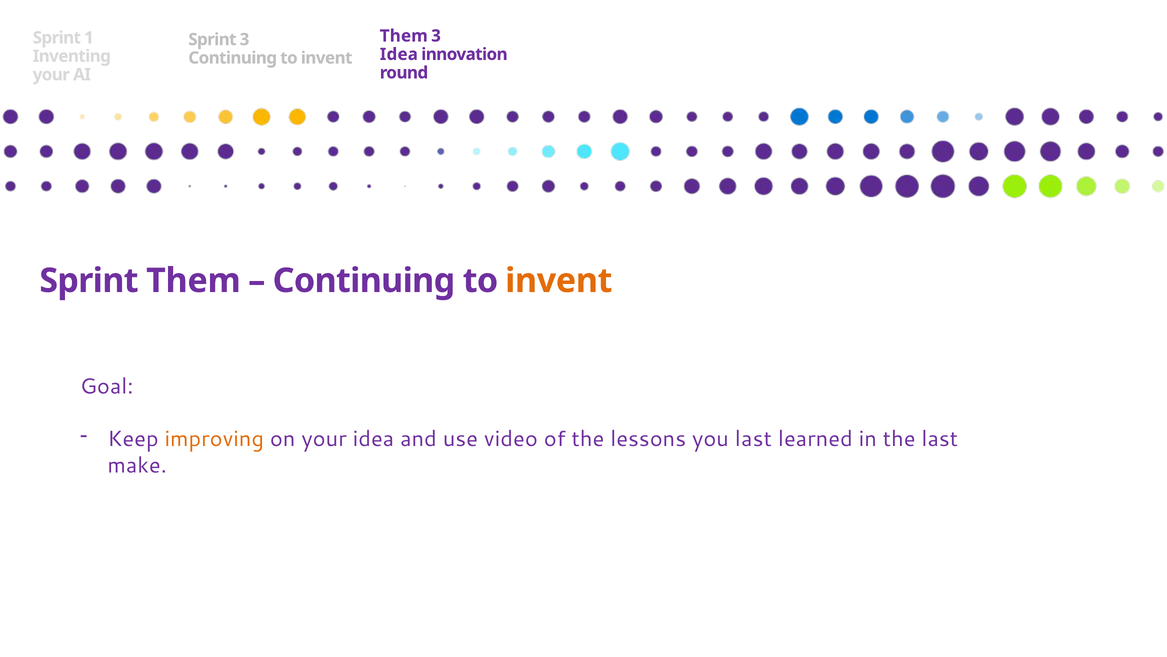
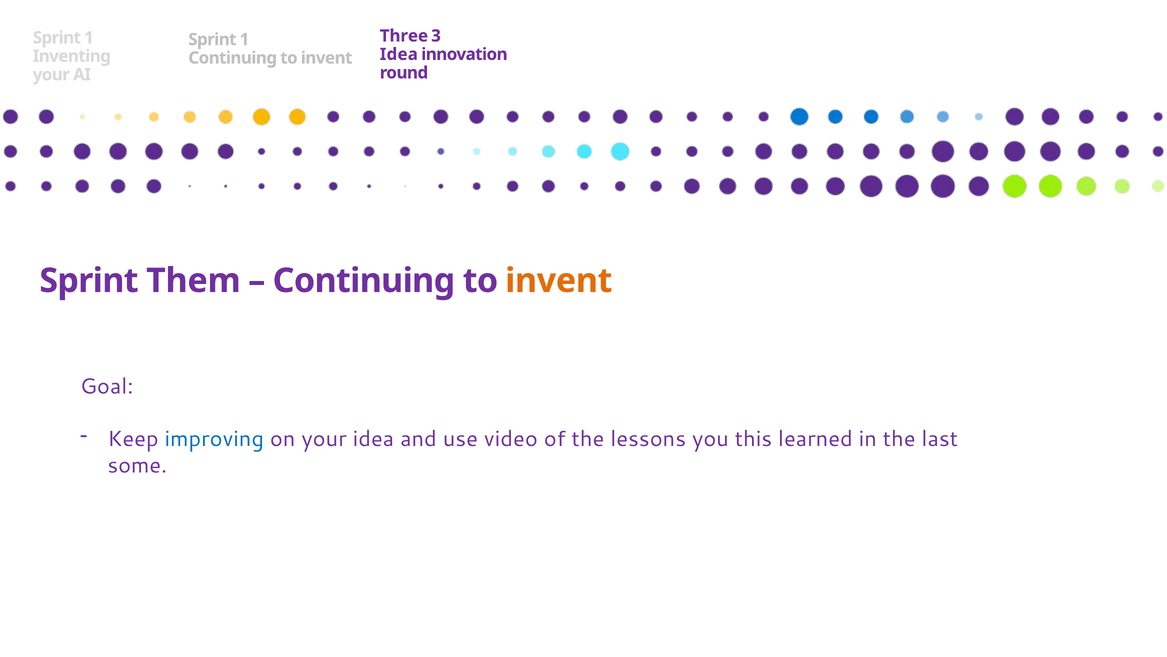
Them at (404, 36): Them -> Three
3 at (245, 39): 3 -> 1
improving colour: orange -> blue
you last: last -> this
make: make -> some
